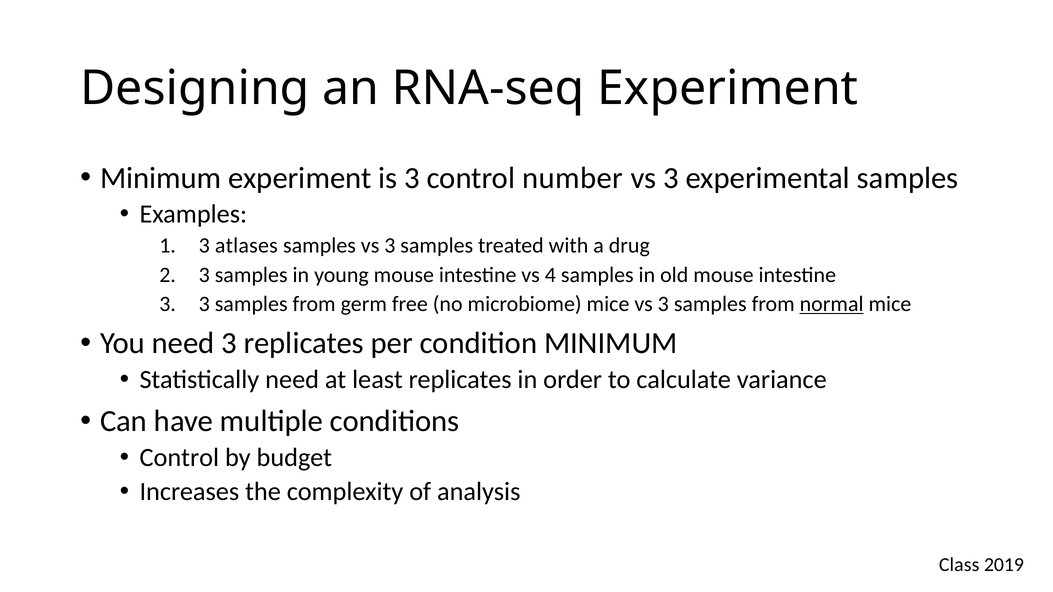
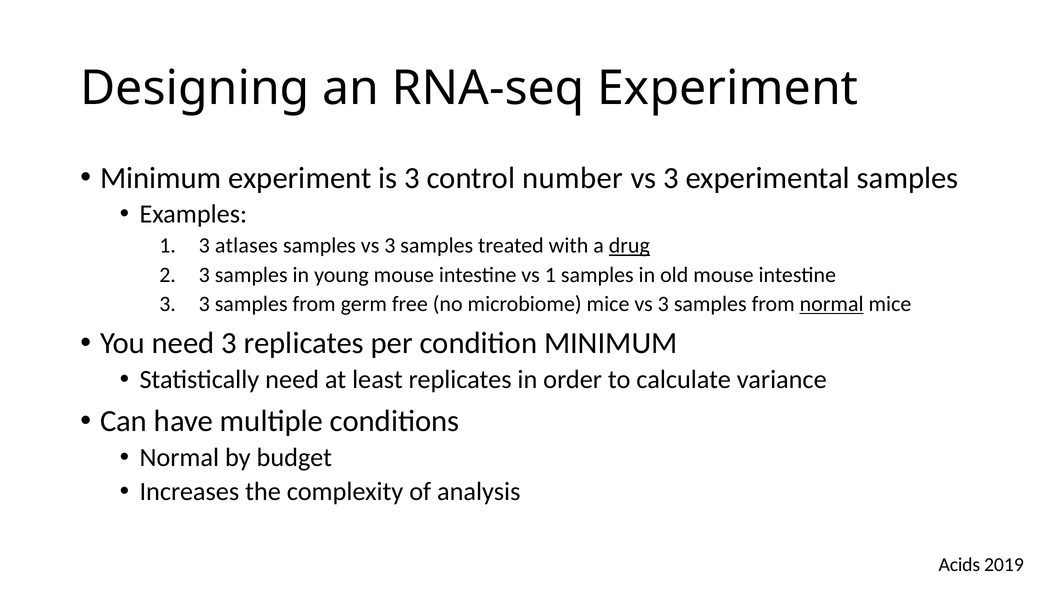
drug underline: none -> present
vs 4: 4 -> 1
Control at (179, 458): Control -> Normal
Class: Class -> Acids
